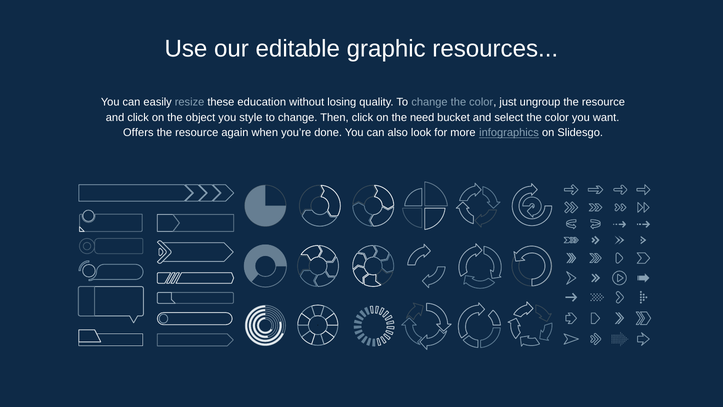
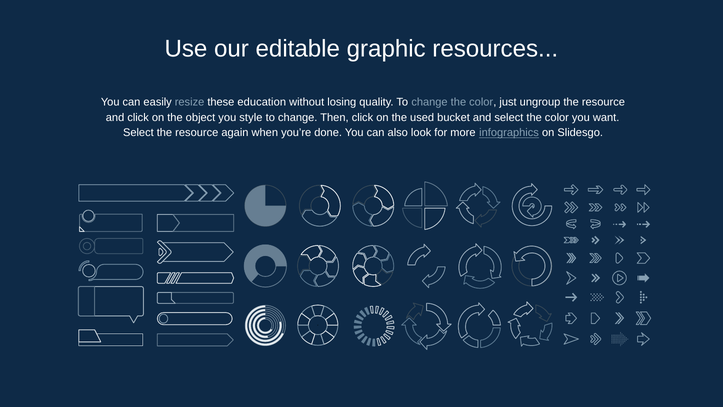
need: need -> used
Offers at (138, 133): Offers -> Select
